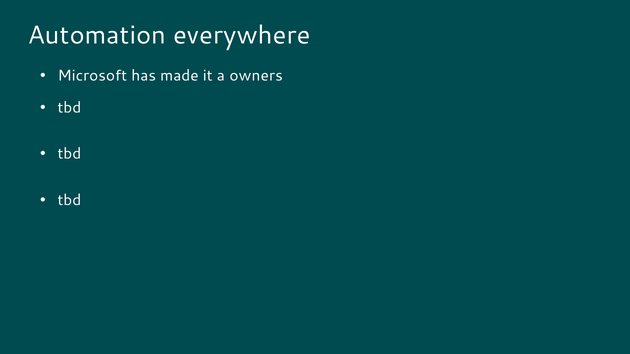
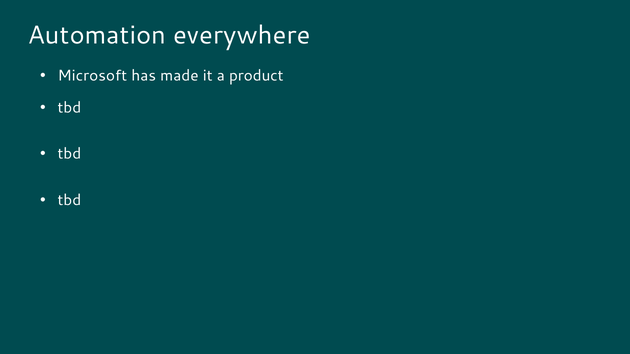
owners: owners -> product
